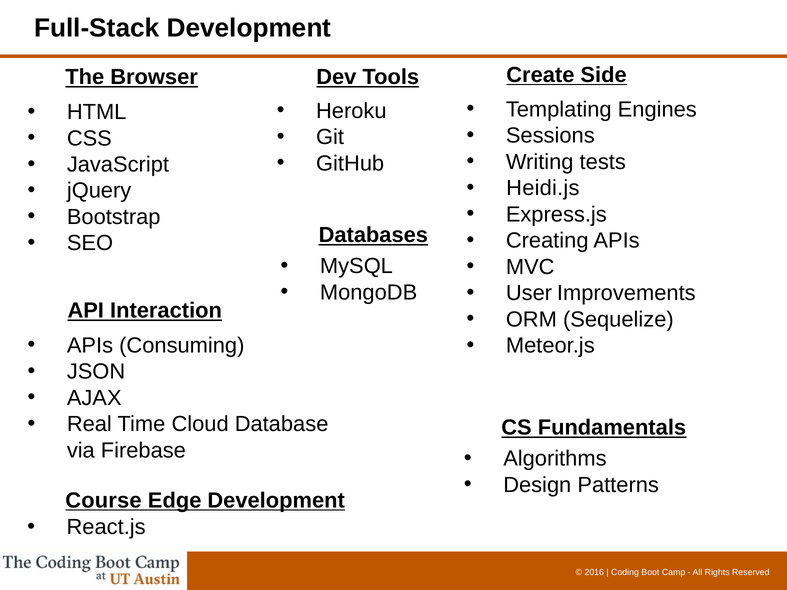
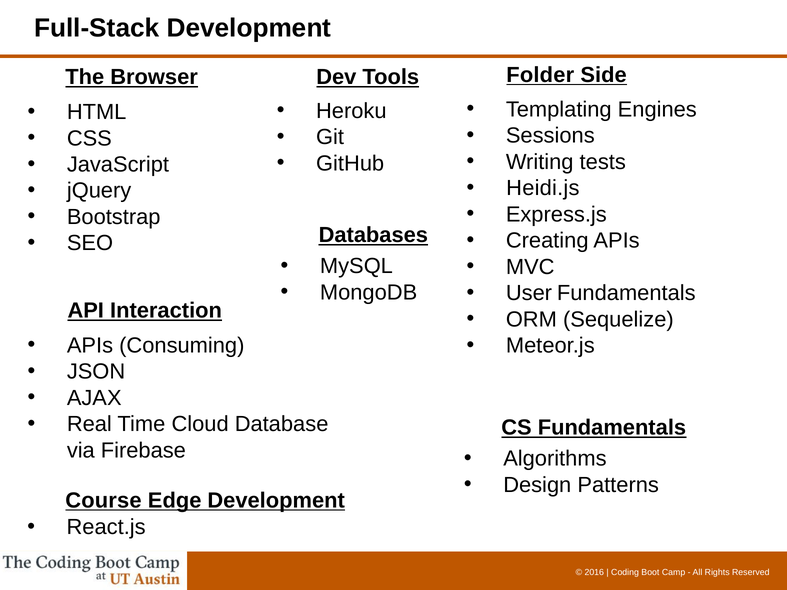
Create: Create -> Folder
User Improvements: Improvements -> Fundamentals
